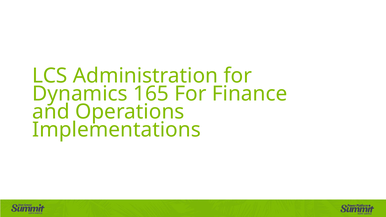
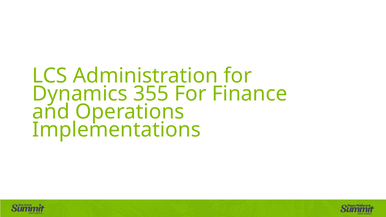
165: 165 -> 355
